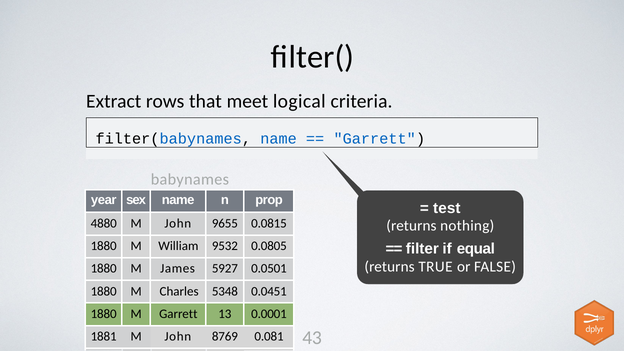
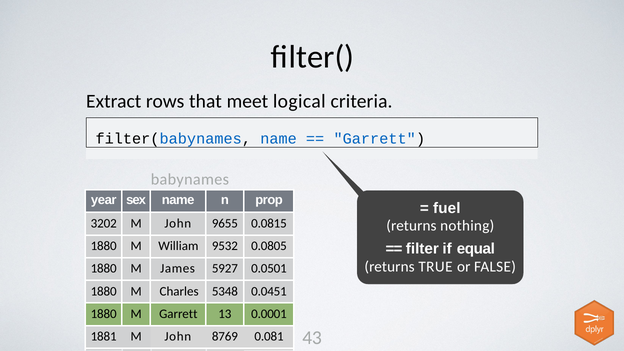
test: test -> fuel
4880: 4880 -> 3202
